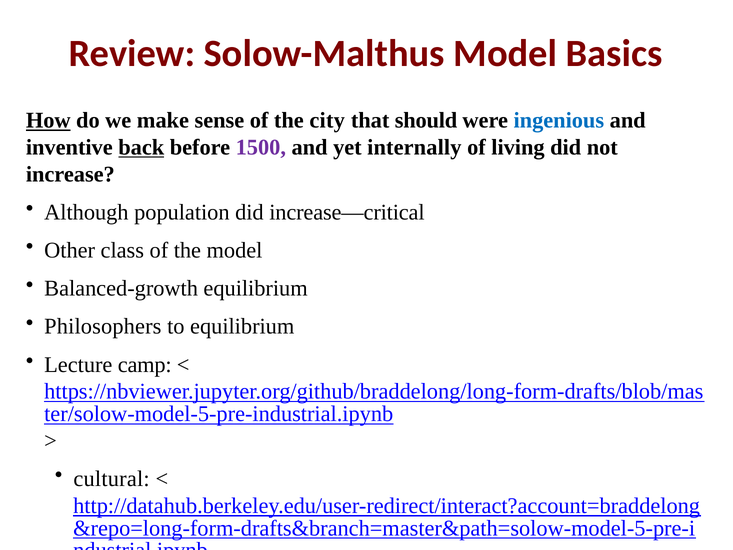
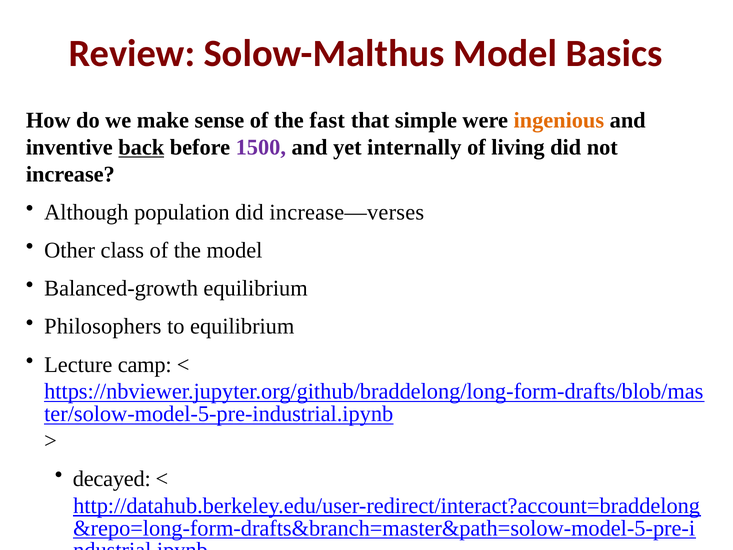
How underline: present -> none
city: city -> fast
should: should -> simple
ingenious colour: blue -> orange
increase—critical: increase—critical -> increase—verses
cultural: cultural -> decayed
